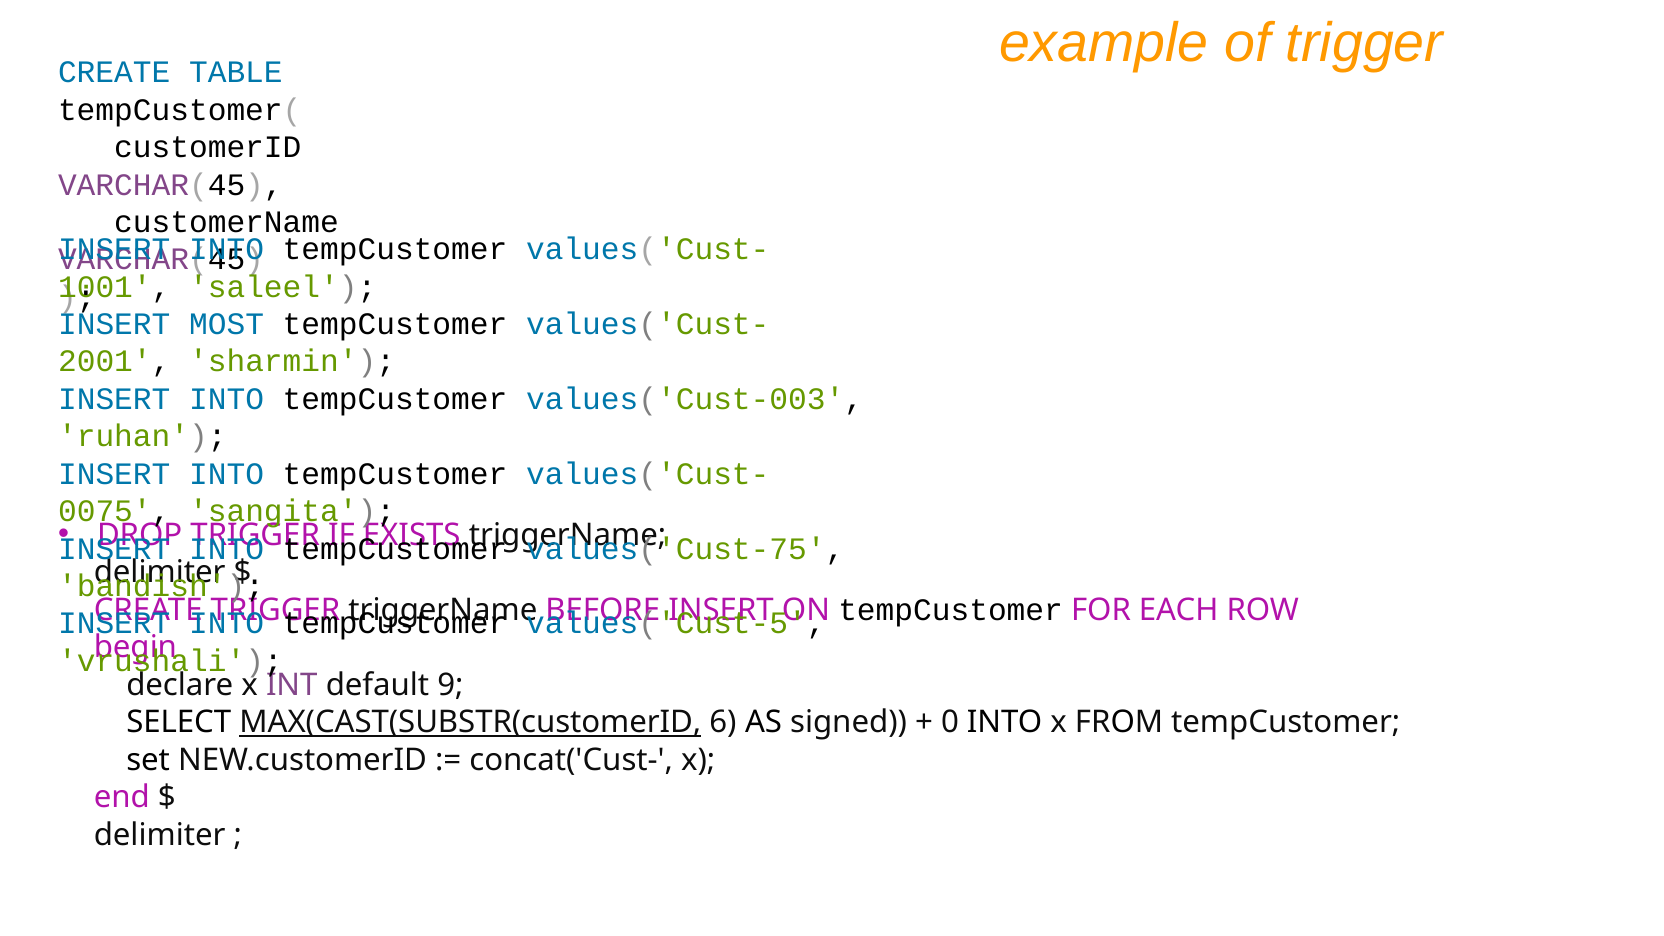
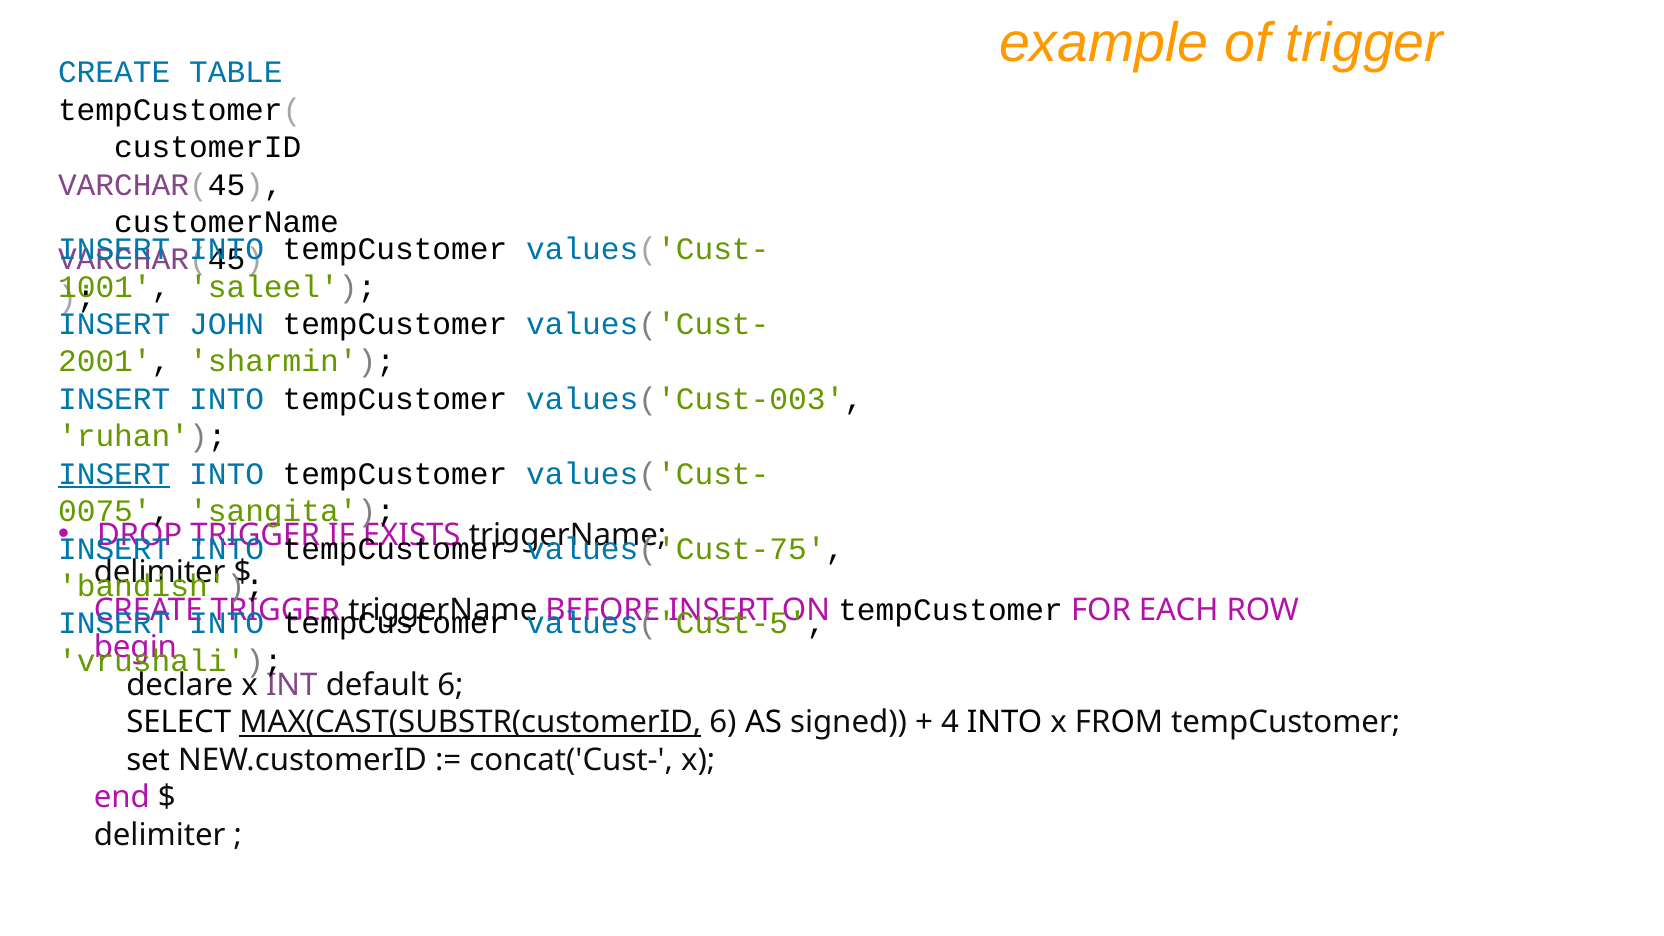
MOST: MOST -> JOHN
INSERT at (114, 474) underline: none -> present
default 9: 9 -> 6
0: 0 -> 4
